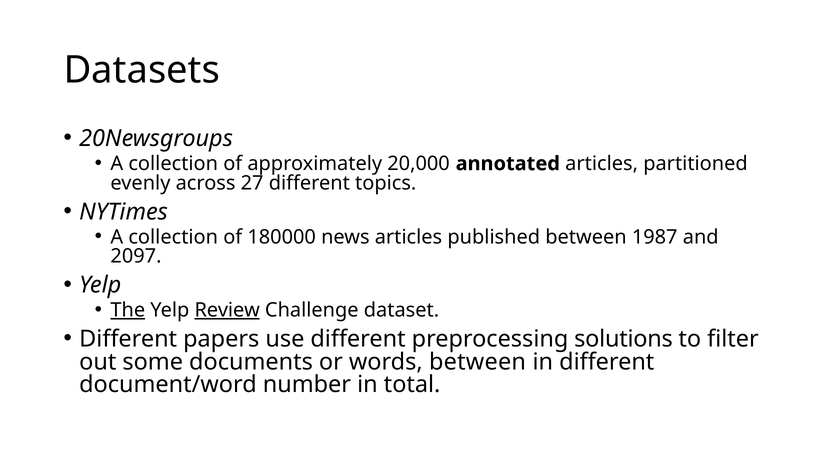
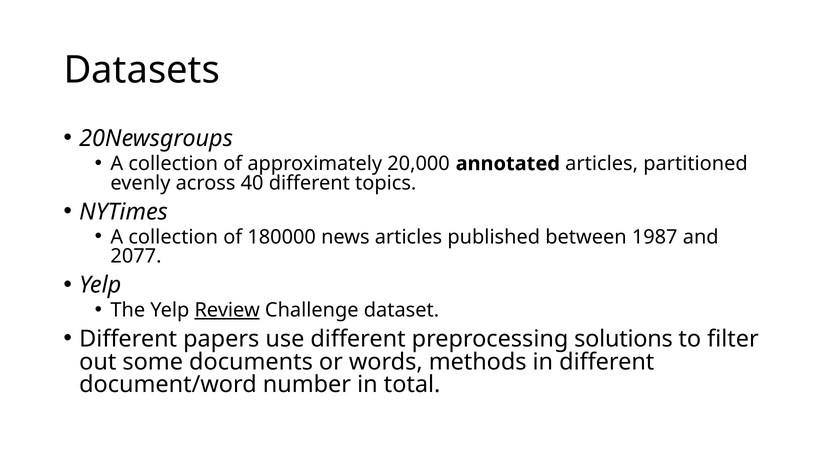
27: 27 -> 40
2097: 2097 -> 2077
The underline: present -> none
words between: between -> methods
